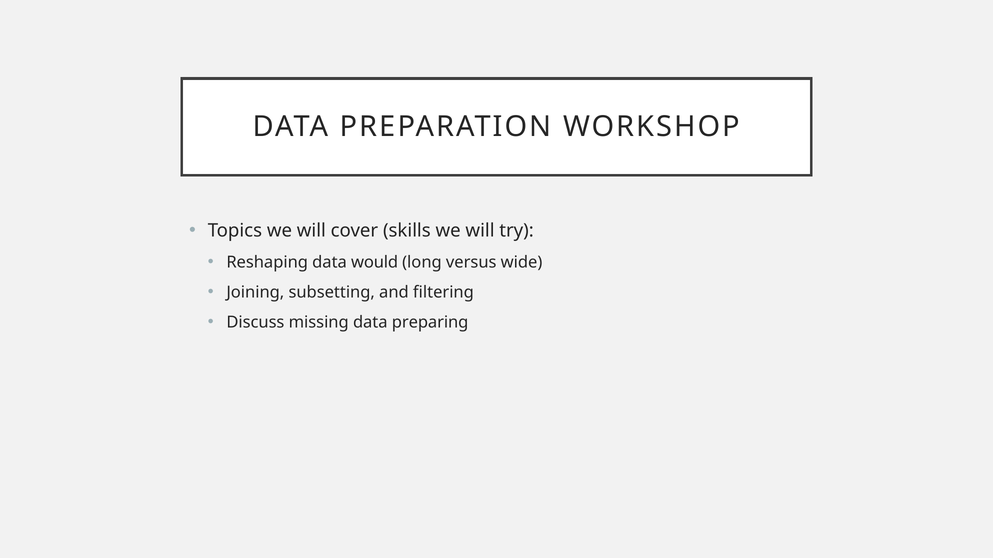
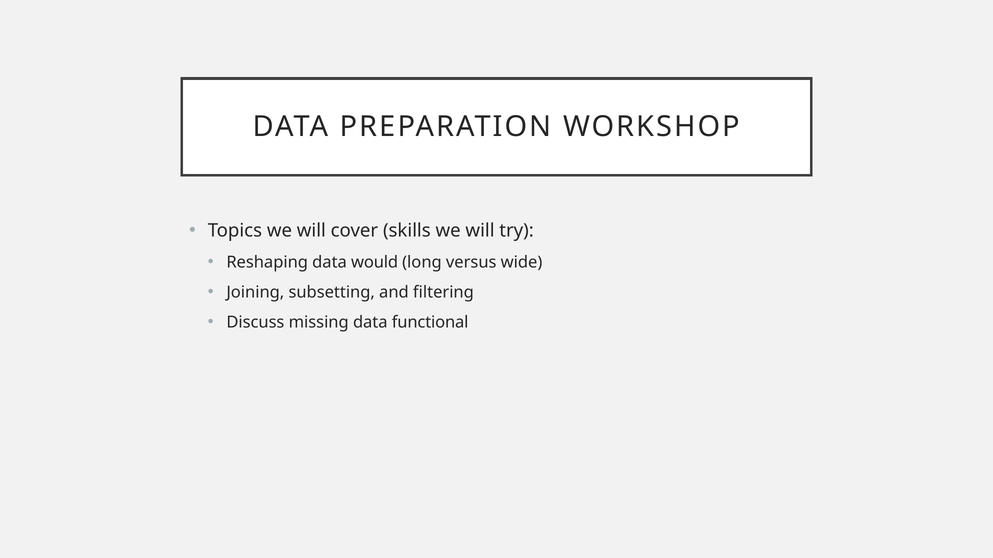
preparing: preparing -> functional
